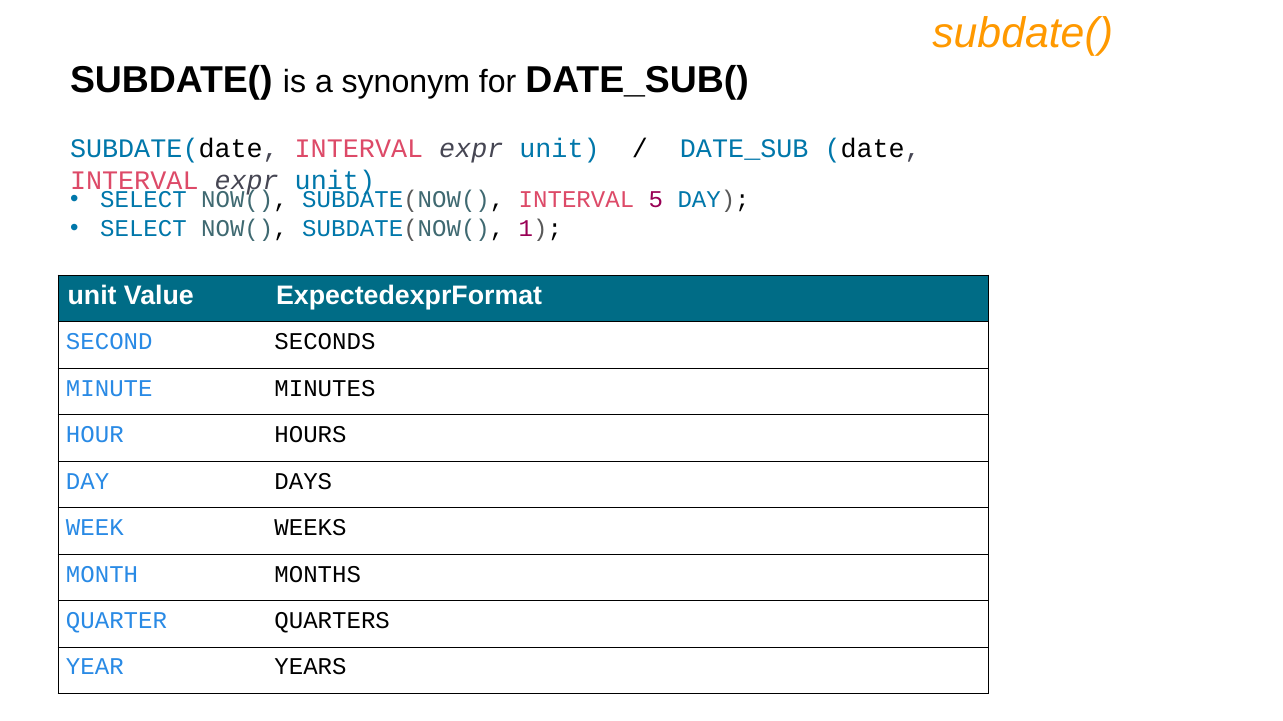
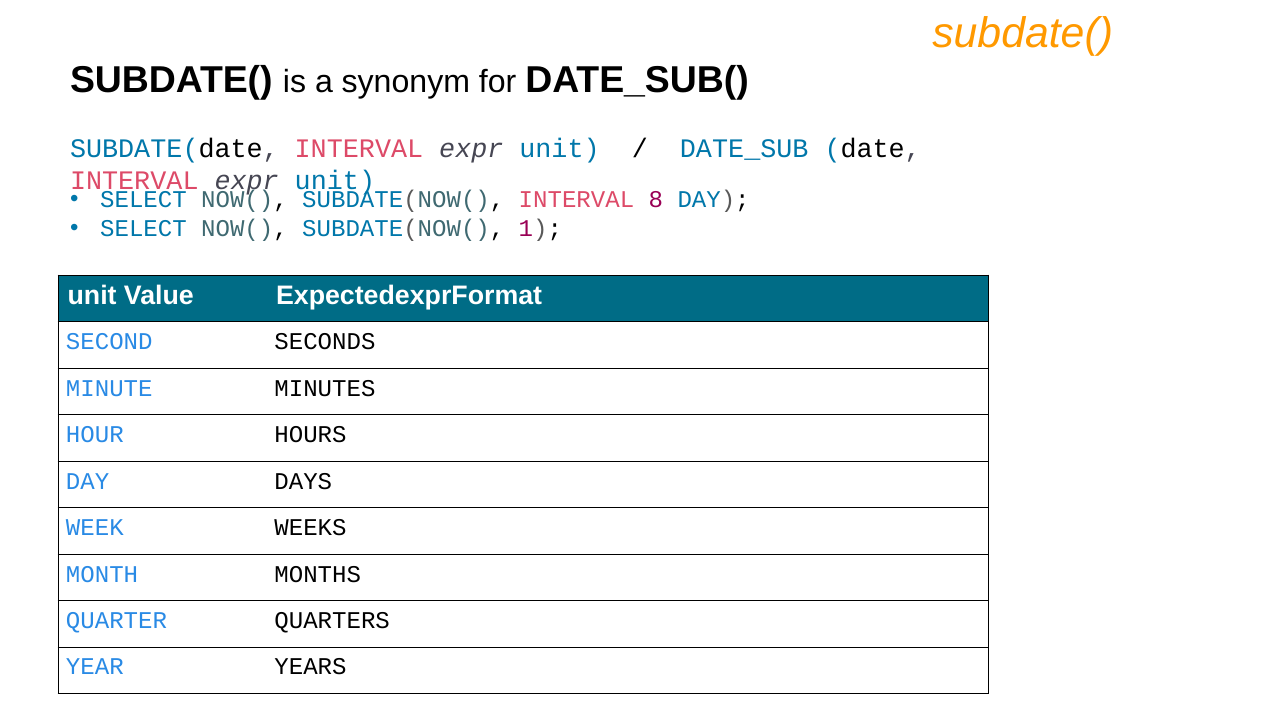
5: 5 -> 8
